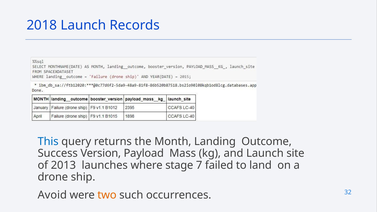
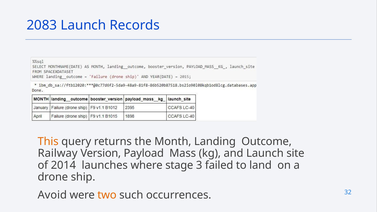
2018: 2018 -> 2083
This colour: blue -> orange
Success: Success -> Railway
2013: 2013 -> 2014
7: 7 -> 3
